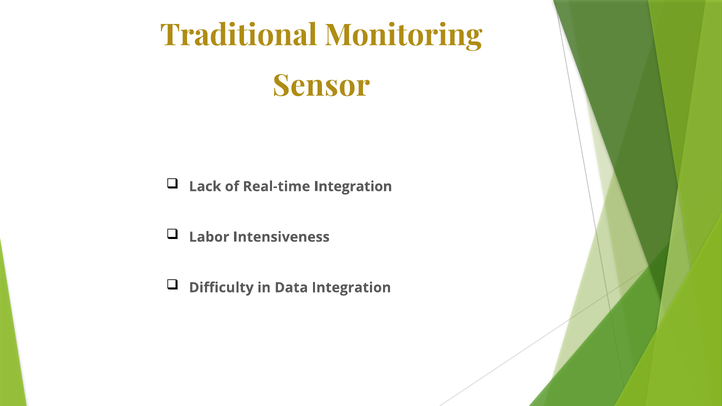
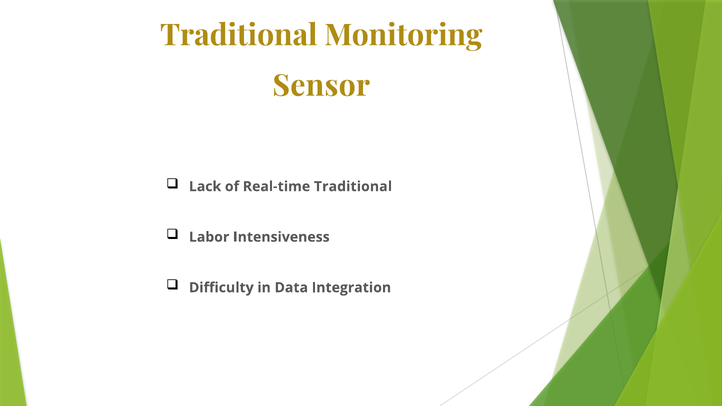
Real-time Integration: Integration -> Traditional
